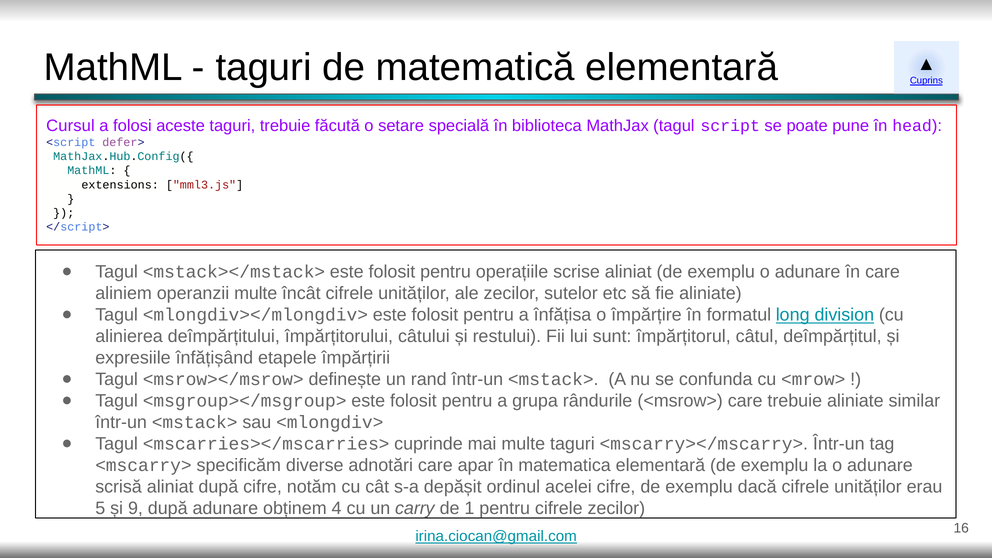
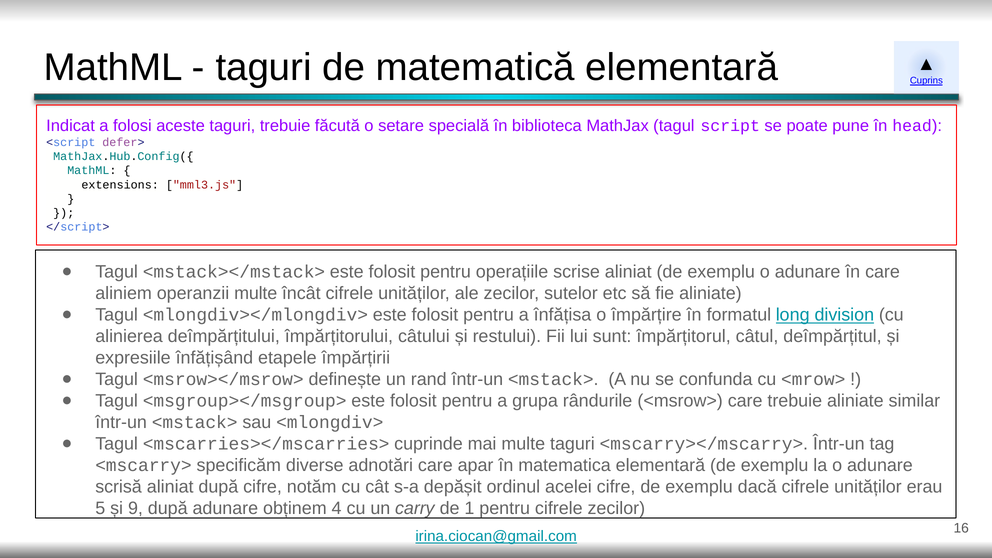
Cursul: Cursul -> Indicat
